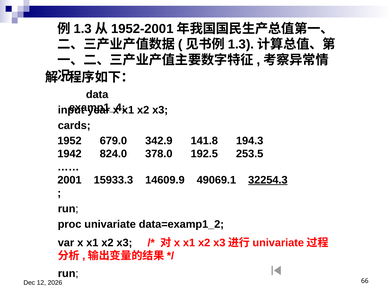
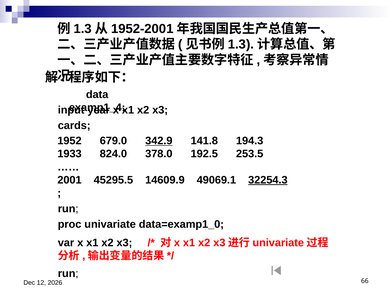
342.9 underline: none -> present
1942: 1942 -> 1933
15933.3: 15933.3 -> 45295.5
data=examp1_2: data=examp1_2 -> data=examp1_0
